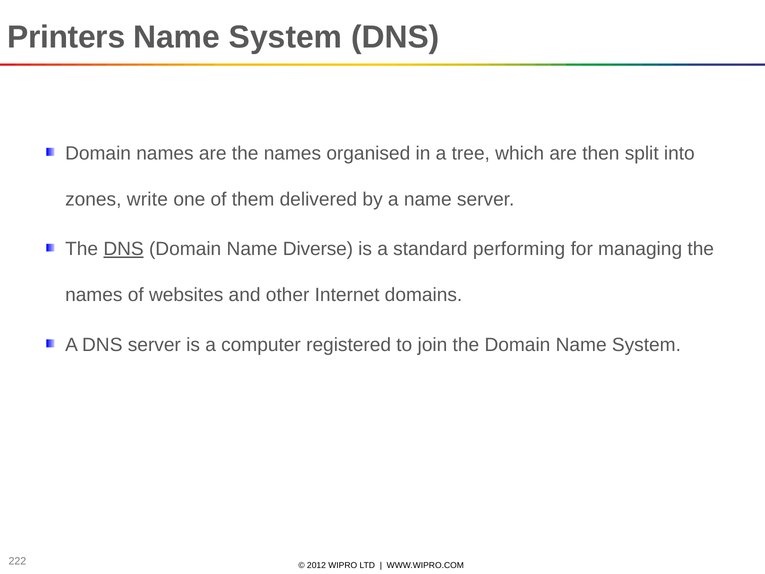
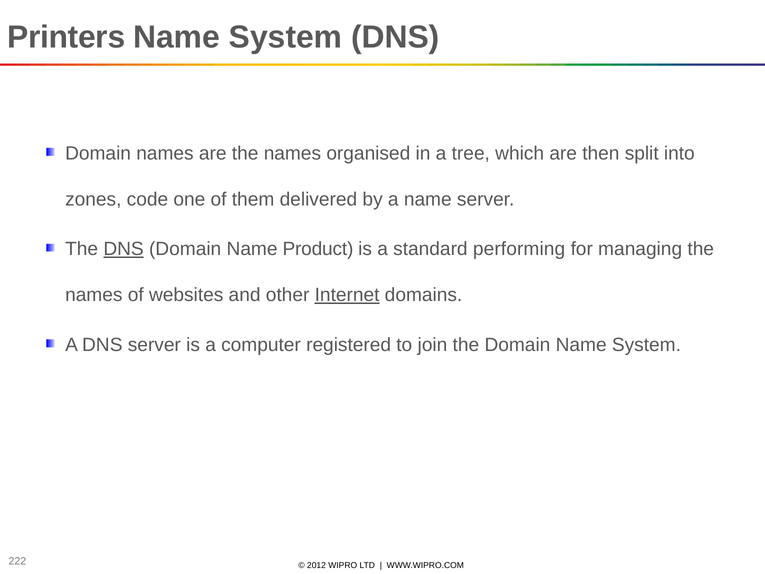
write: write -> code
Diverse: Diverse -> Product
Internet underline: none -> present
